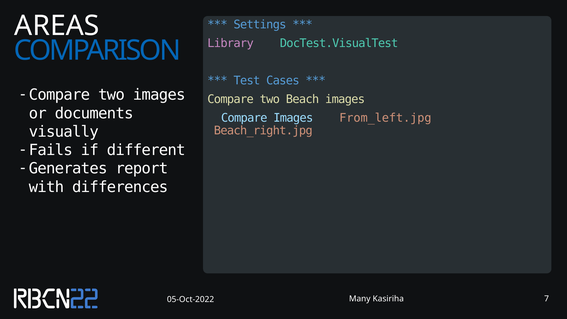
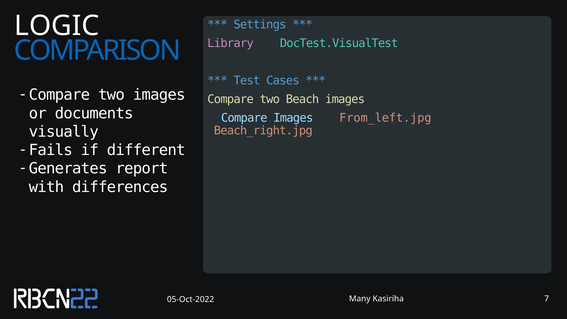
AREAS: AREAS -> LOGIC
